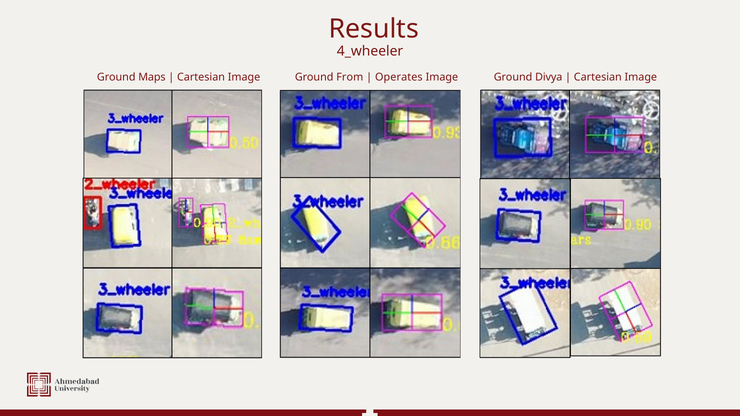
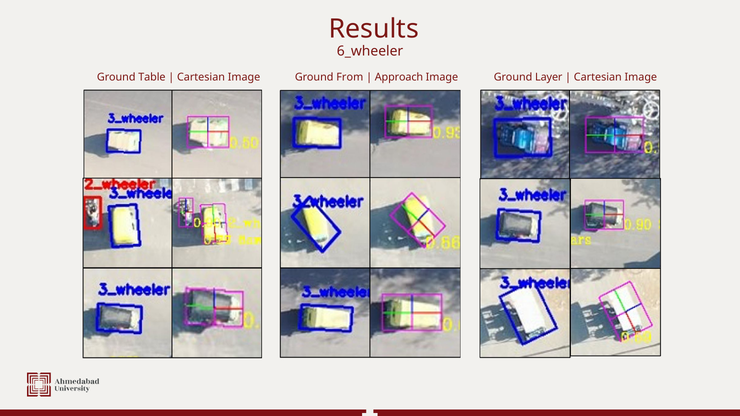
4_wheeler: 4_wheeler -> 6_wheeler
Maps: Maps -> Table
Operates: Operates -> Approach
Divya: Divya -> Layer
